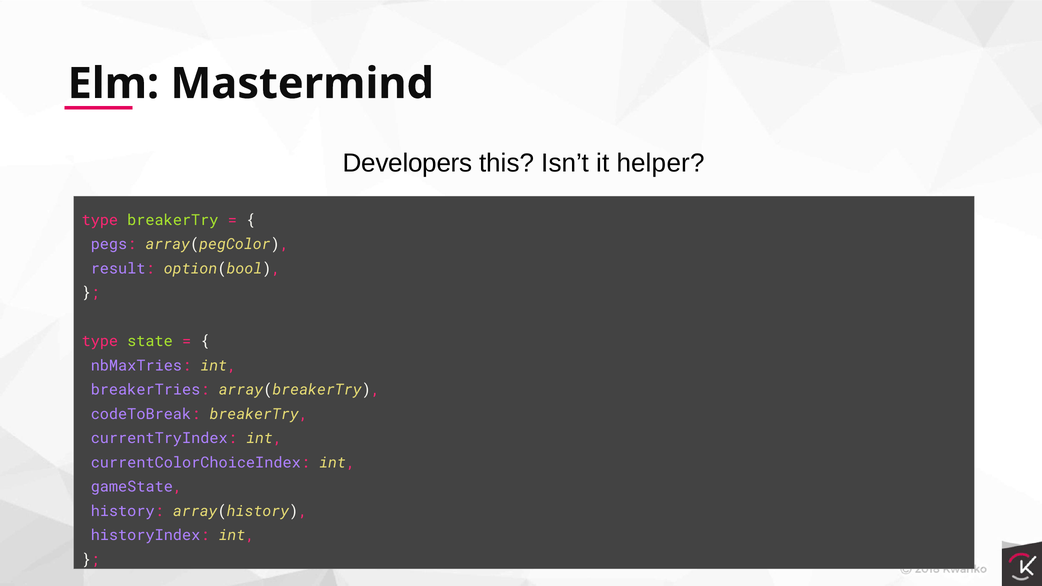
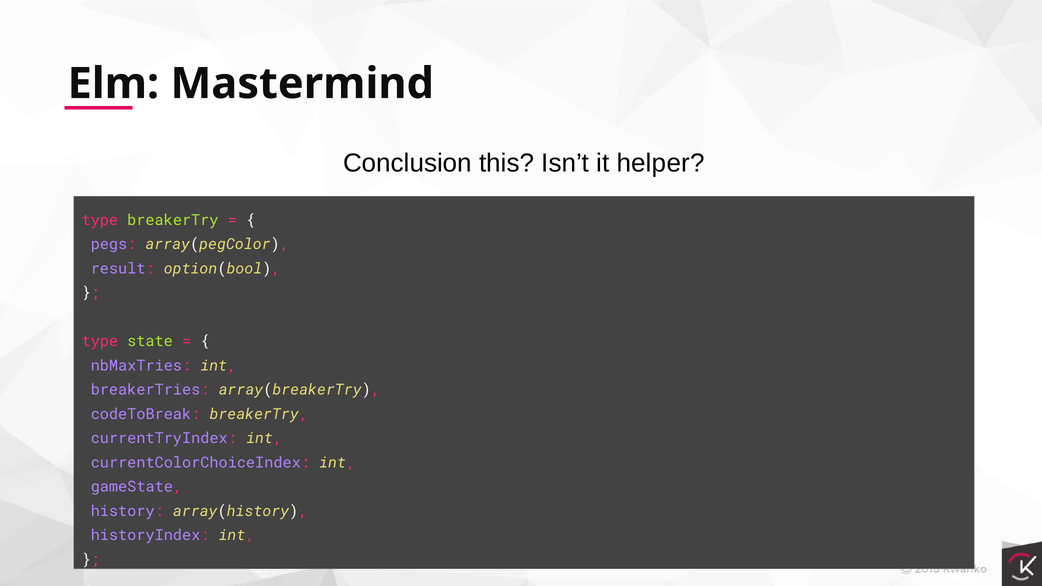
Developers: Developers -> Conclusion
